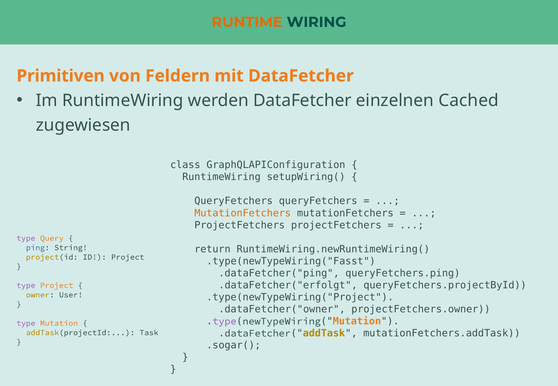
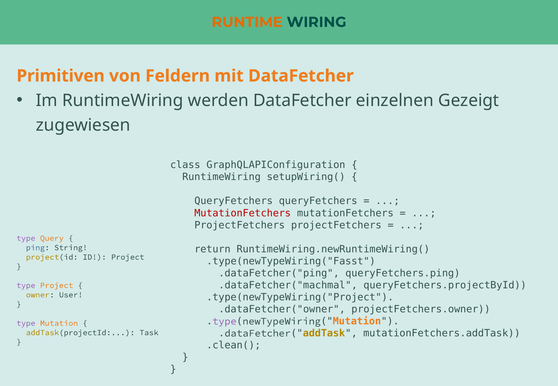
Cached: Cached -> Gezeigt
MutationFetchers at (243, 213) colour: orange -> red
.dataFetcher("erfolgt: .dataFetcher("erfolgt -> .dataFetcher("machmal
.sogar(: .sogar( -> .clean(
